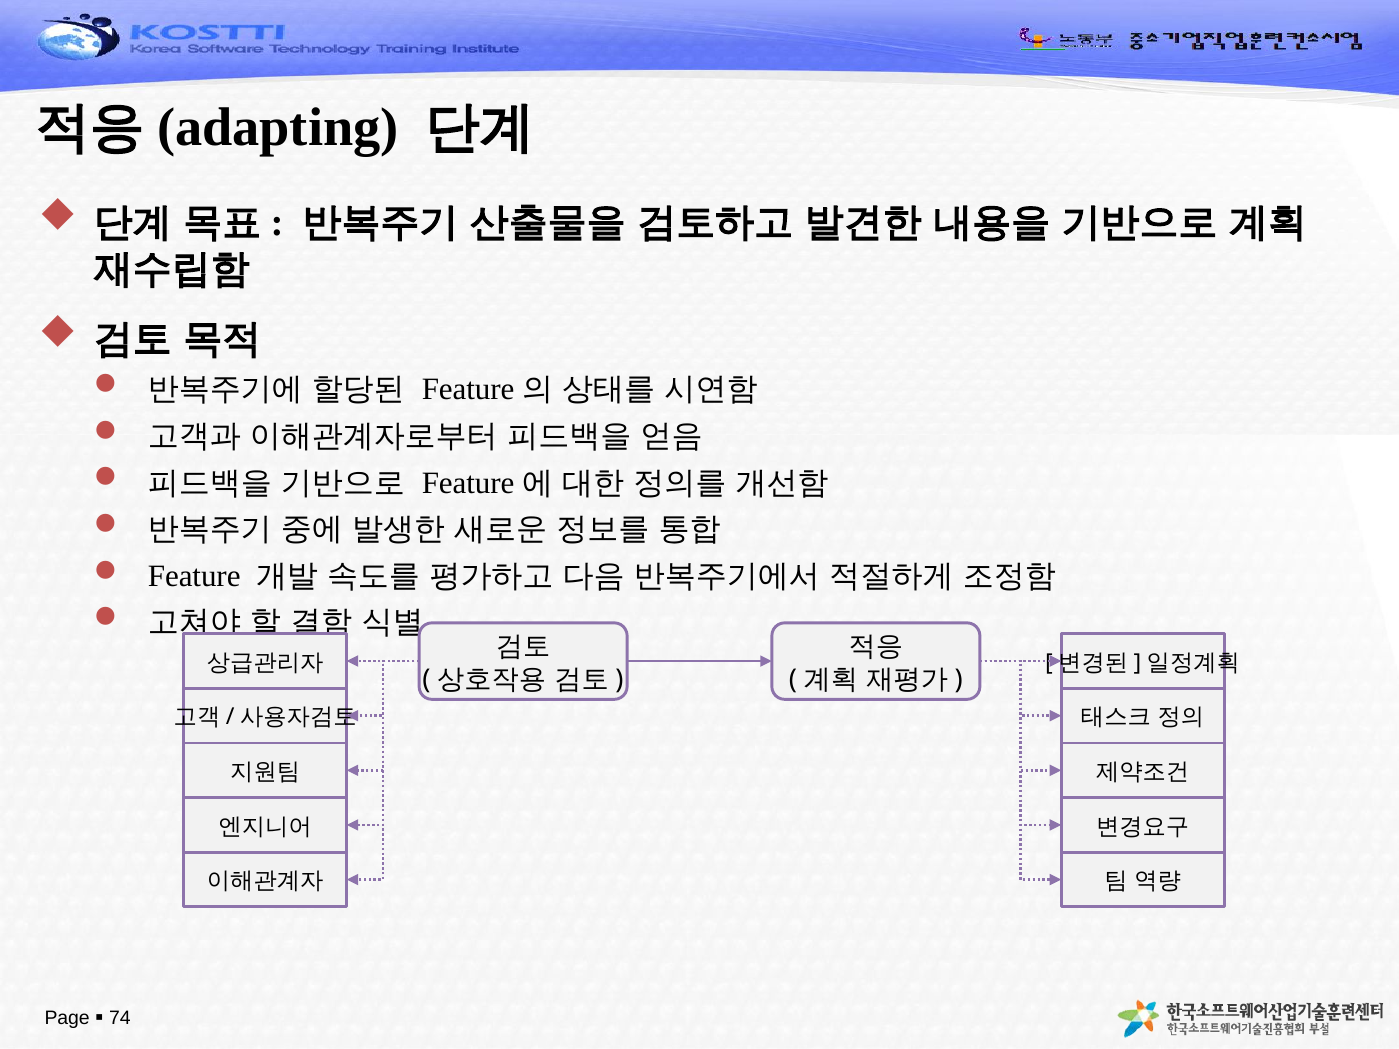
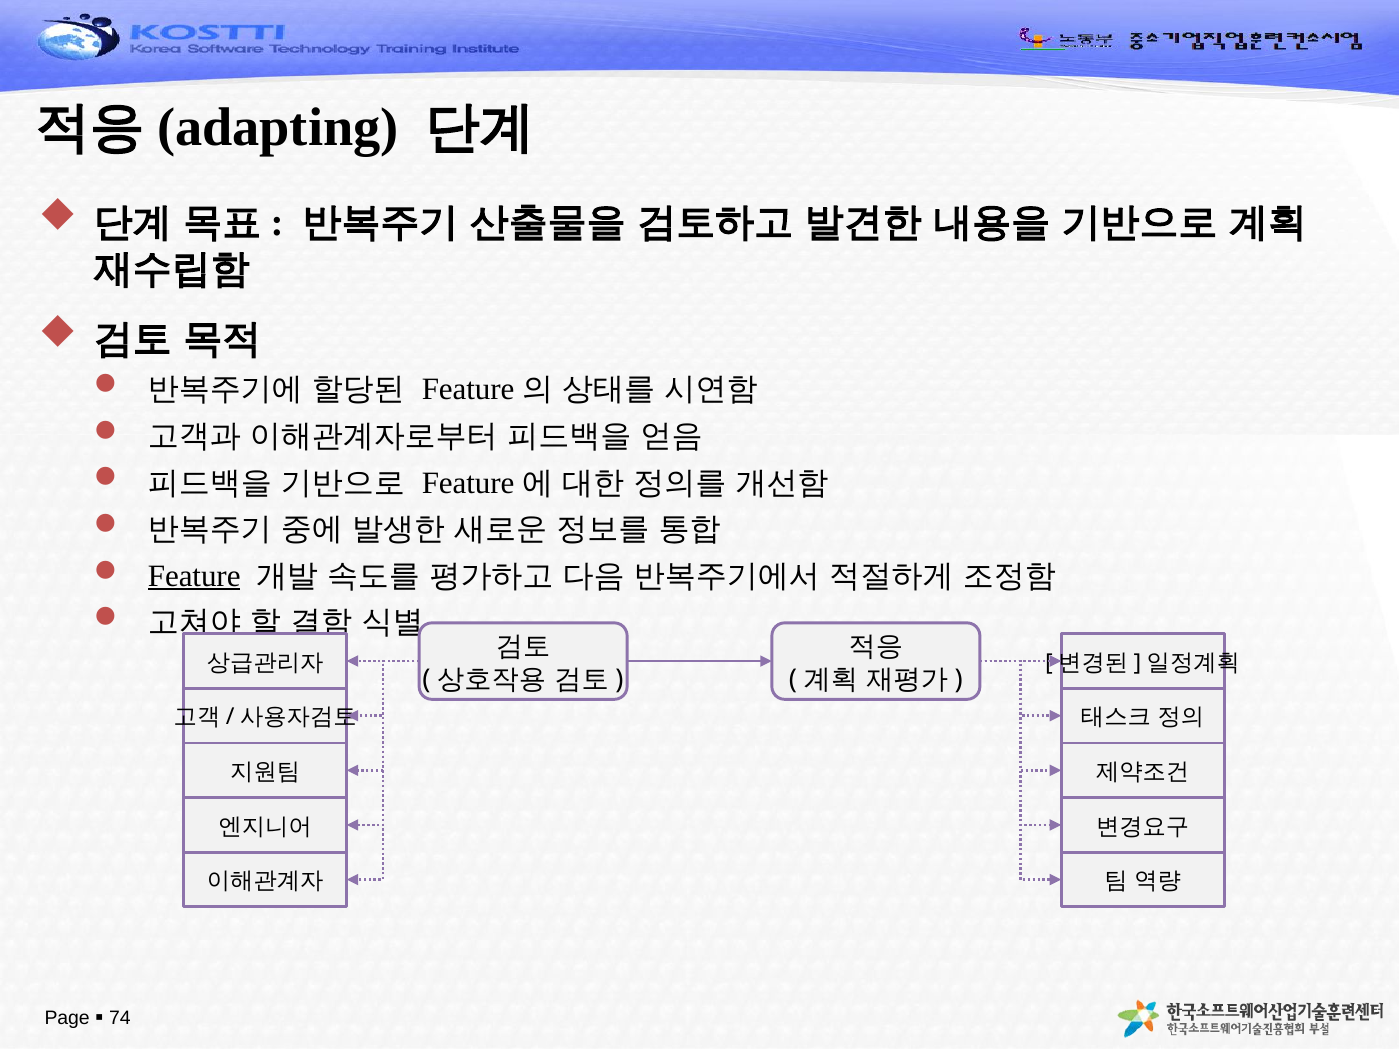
Feature underline: none -> present
